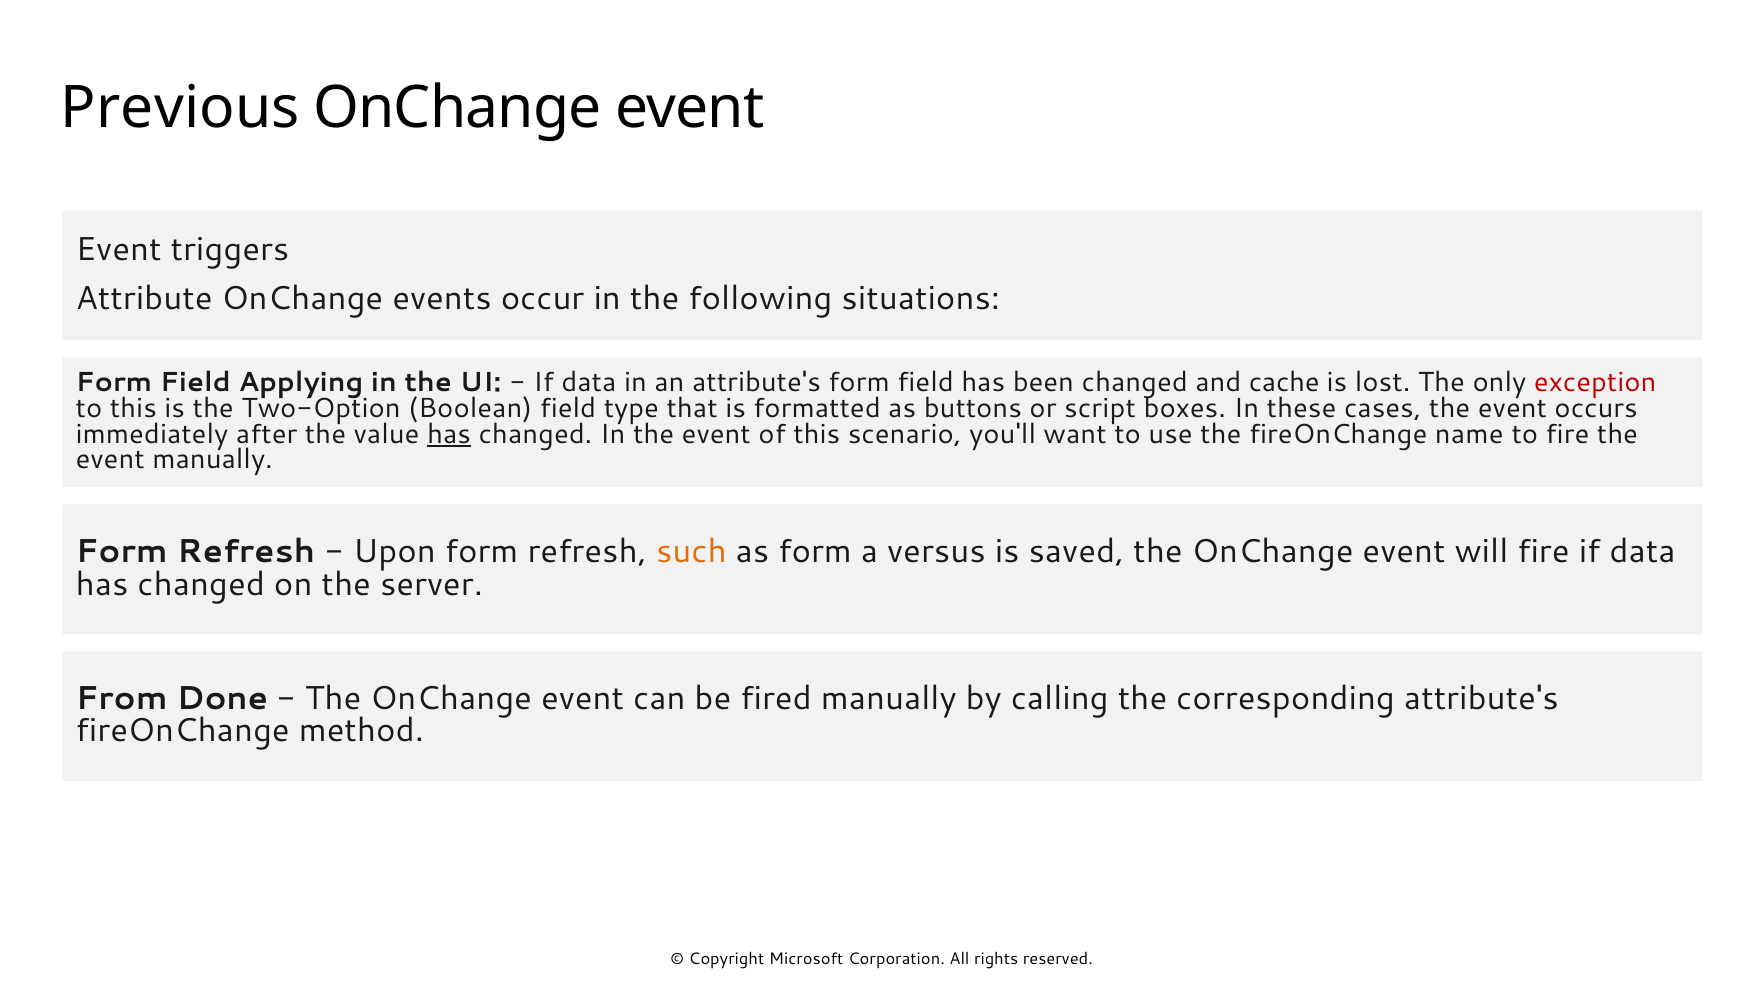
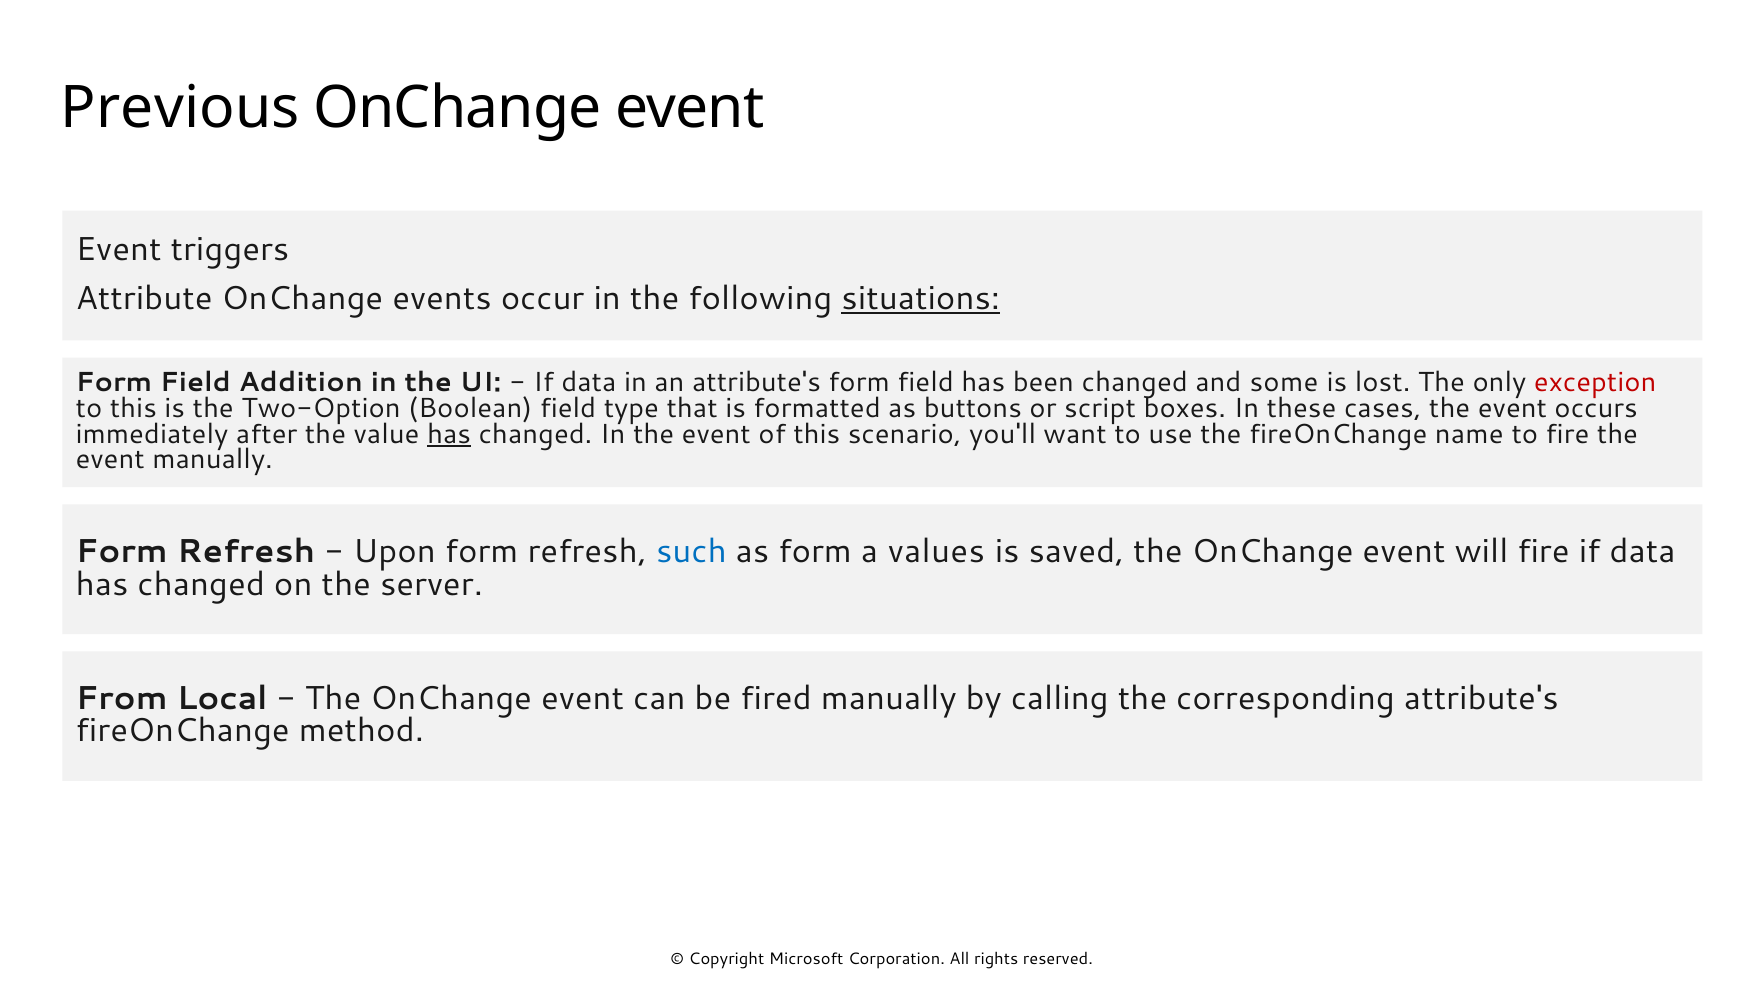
situations underline: none -> present
Applying: Applying -> Addition
cache: cache -> some
such colour: orange -> blue
versus: versus -> values
Done: Done -> Local
